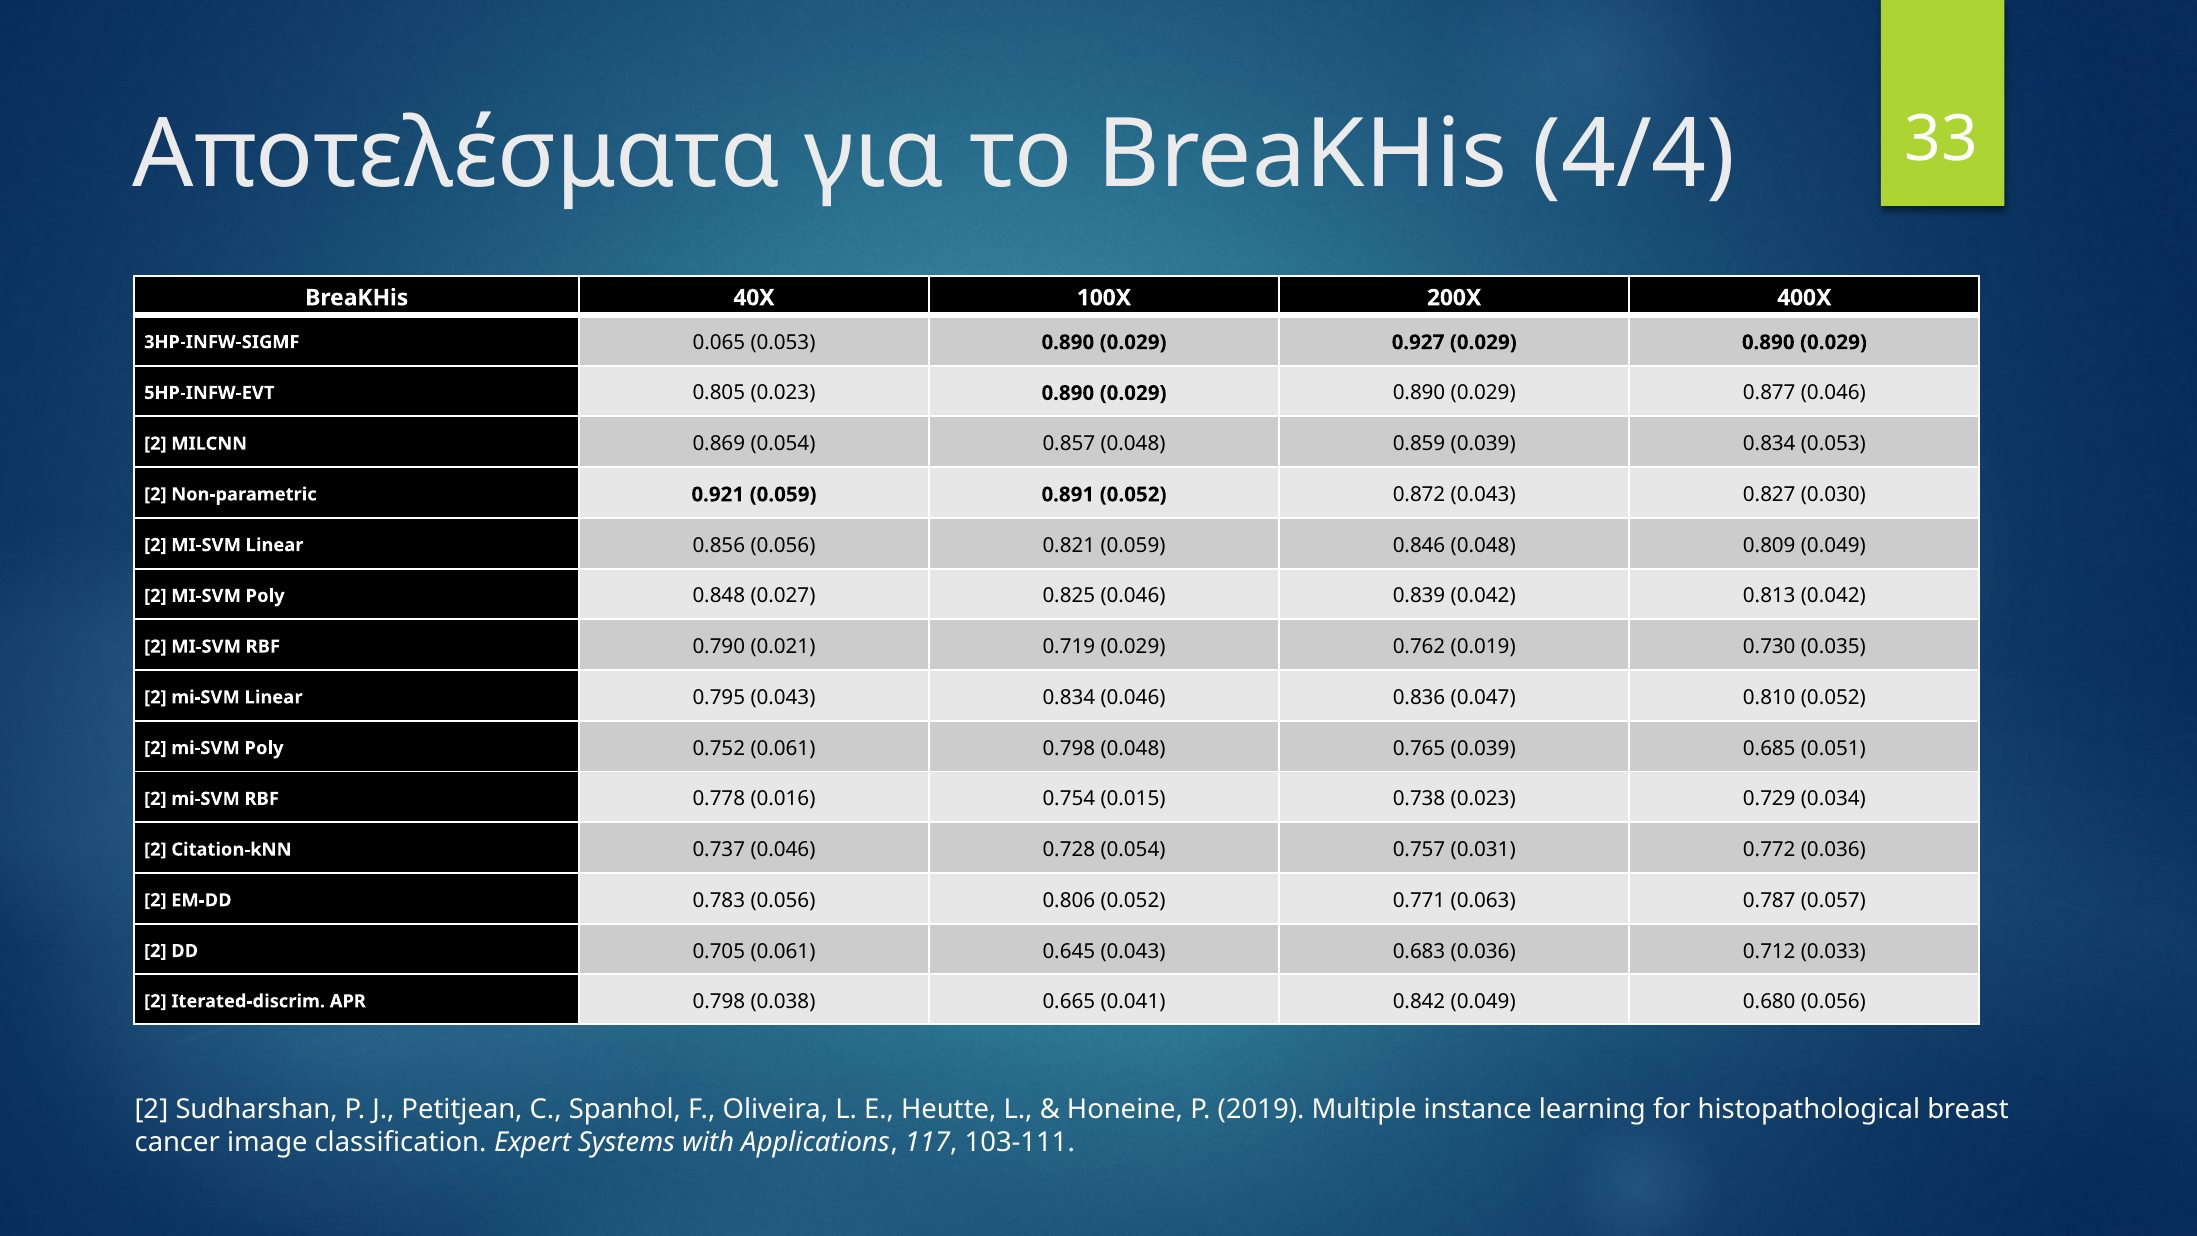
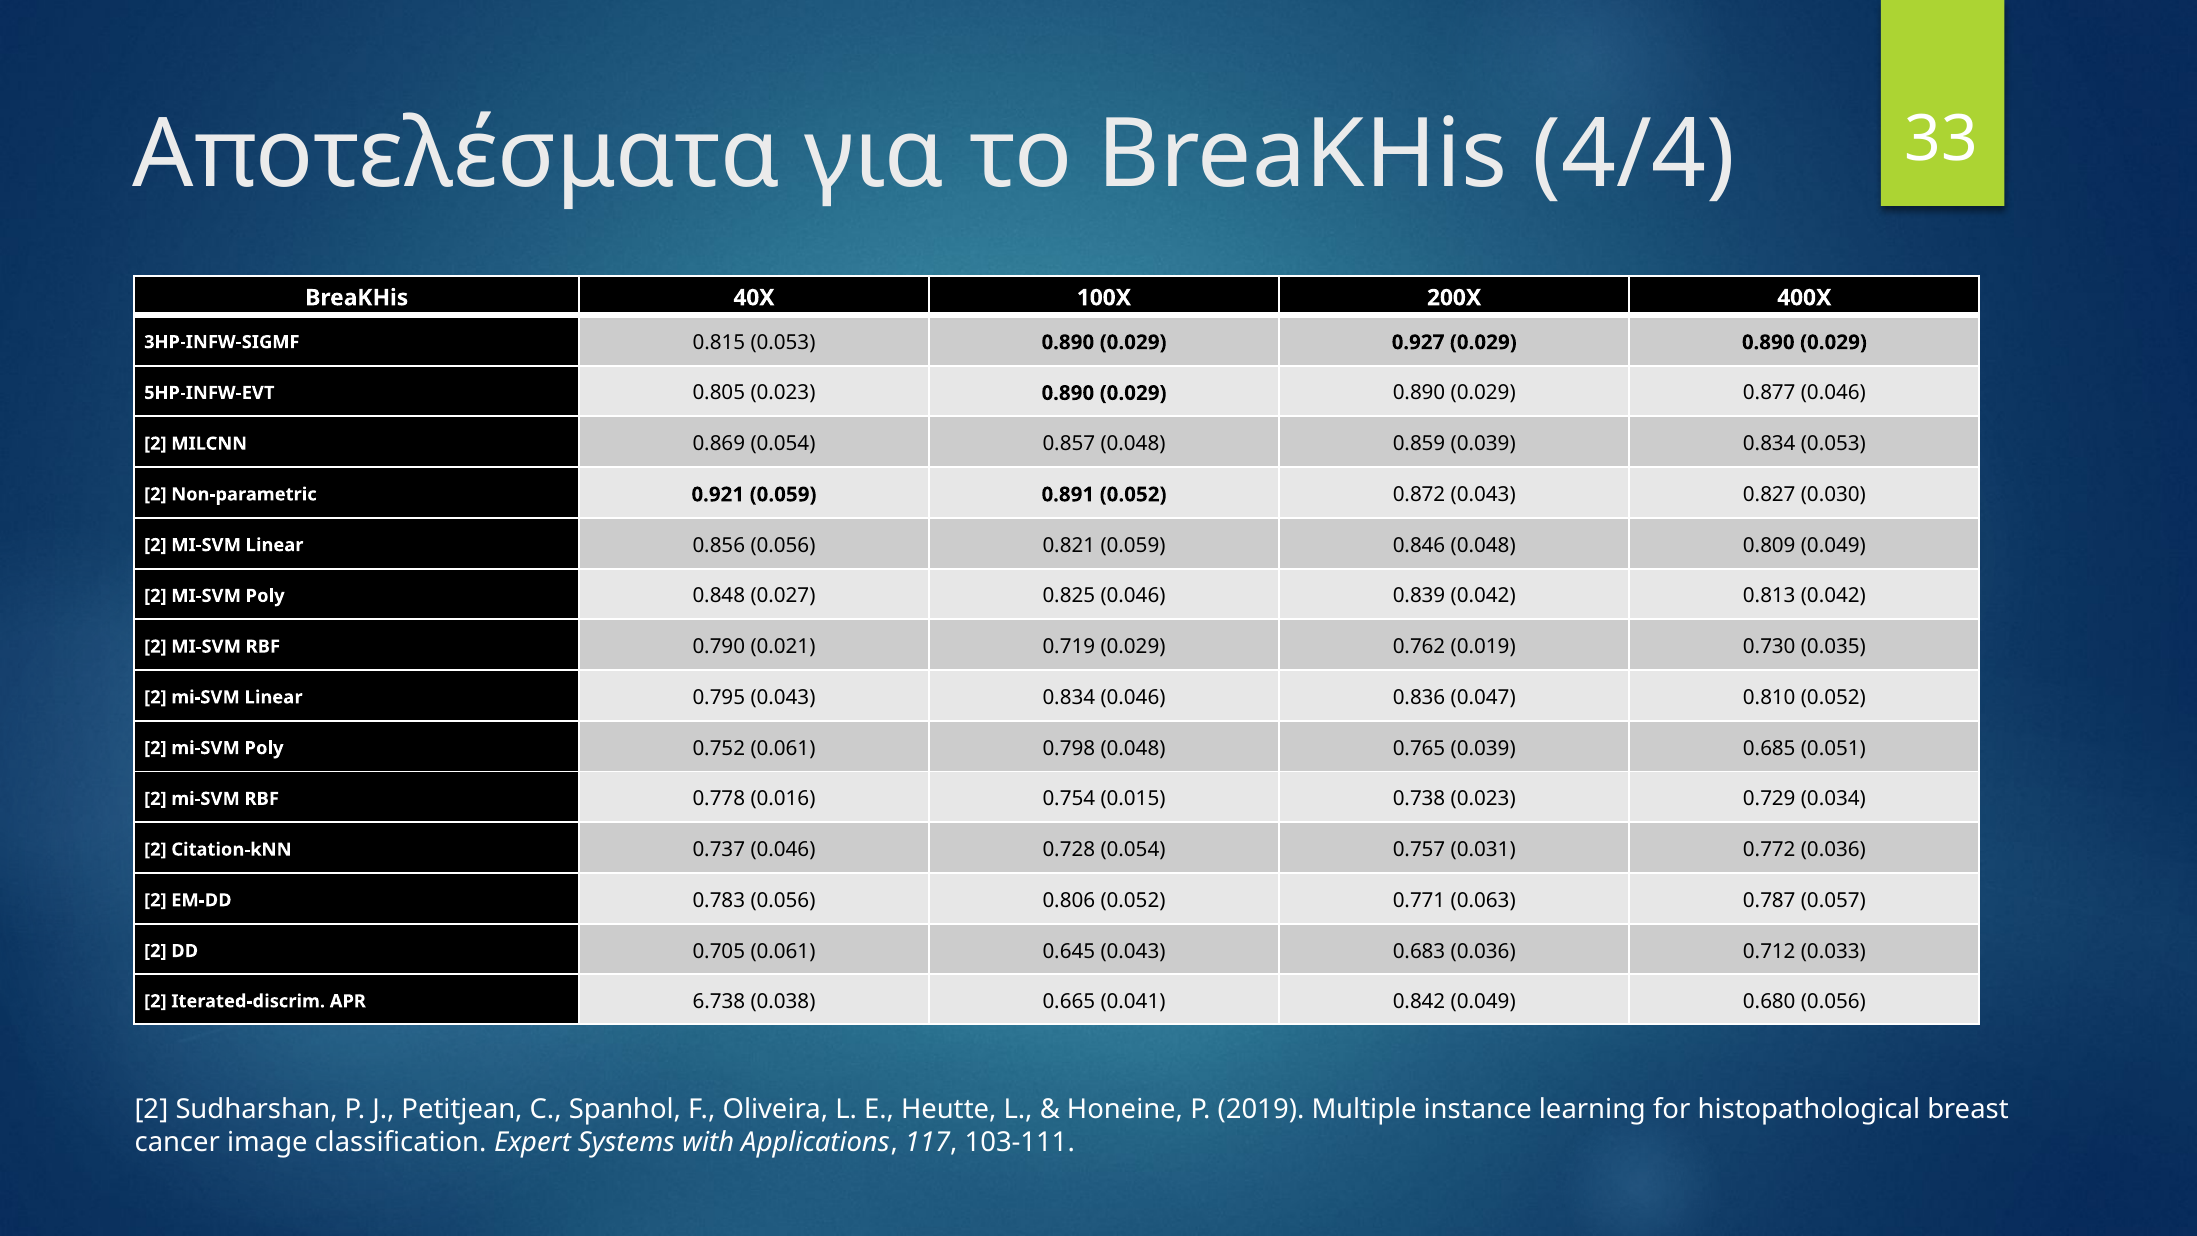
0.065: 0.065 -> 0.815
APR 0.798: 0.798 -> 6.738
